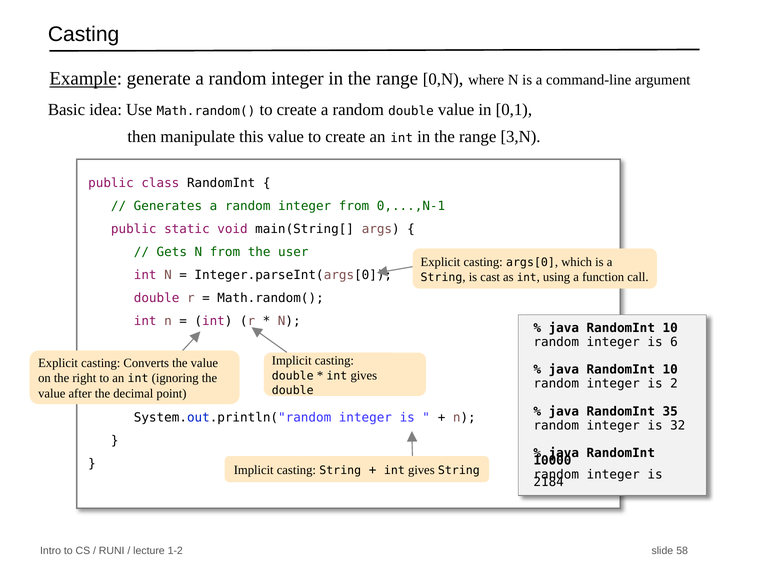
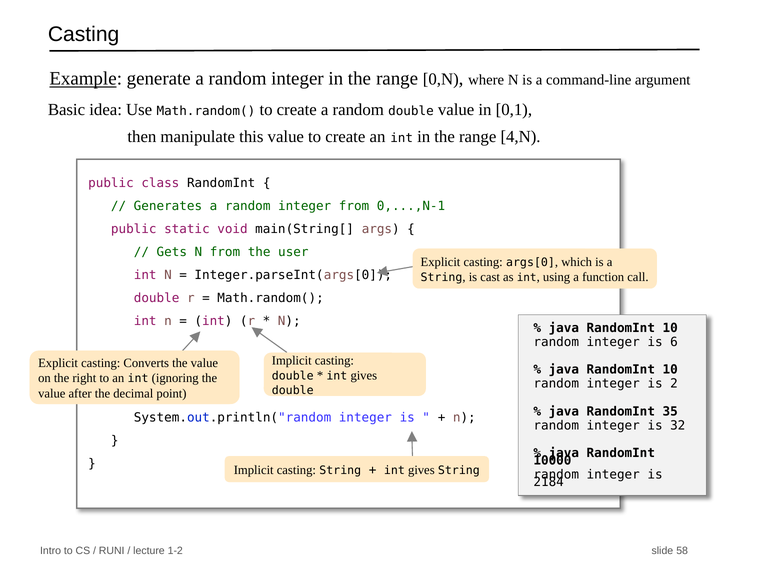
3,N: 3,N -> 4,N
